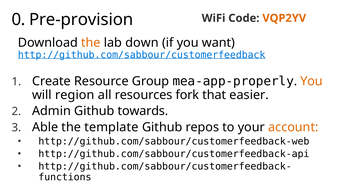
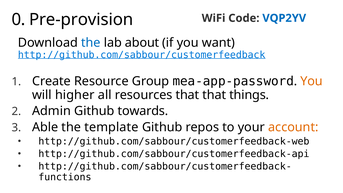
VQP2YV colour: orange -> blue
the at (91, 43) colour: orange -> blue
down: down -> about
mea-app-properly: mea-app-properly -> mea-app-password
region: region -> higher
resources fork: fork -> that
easier: easier -> things
